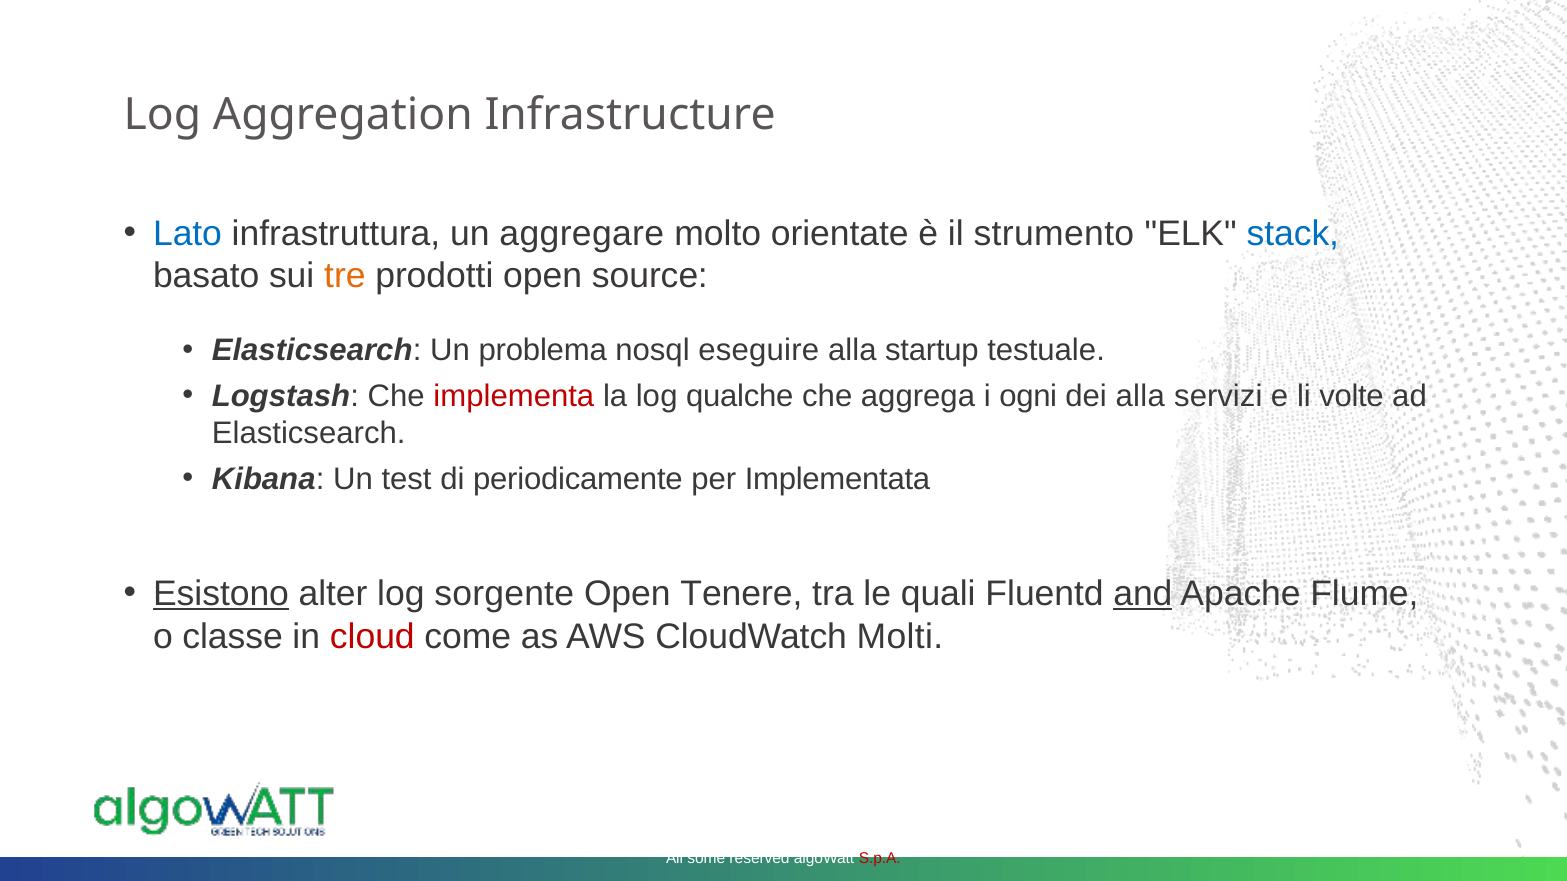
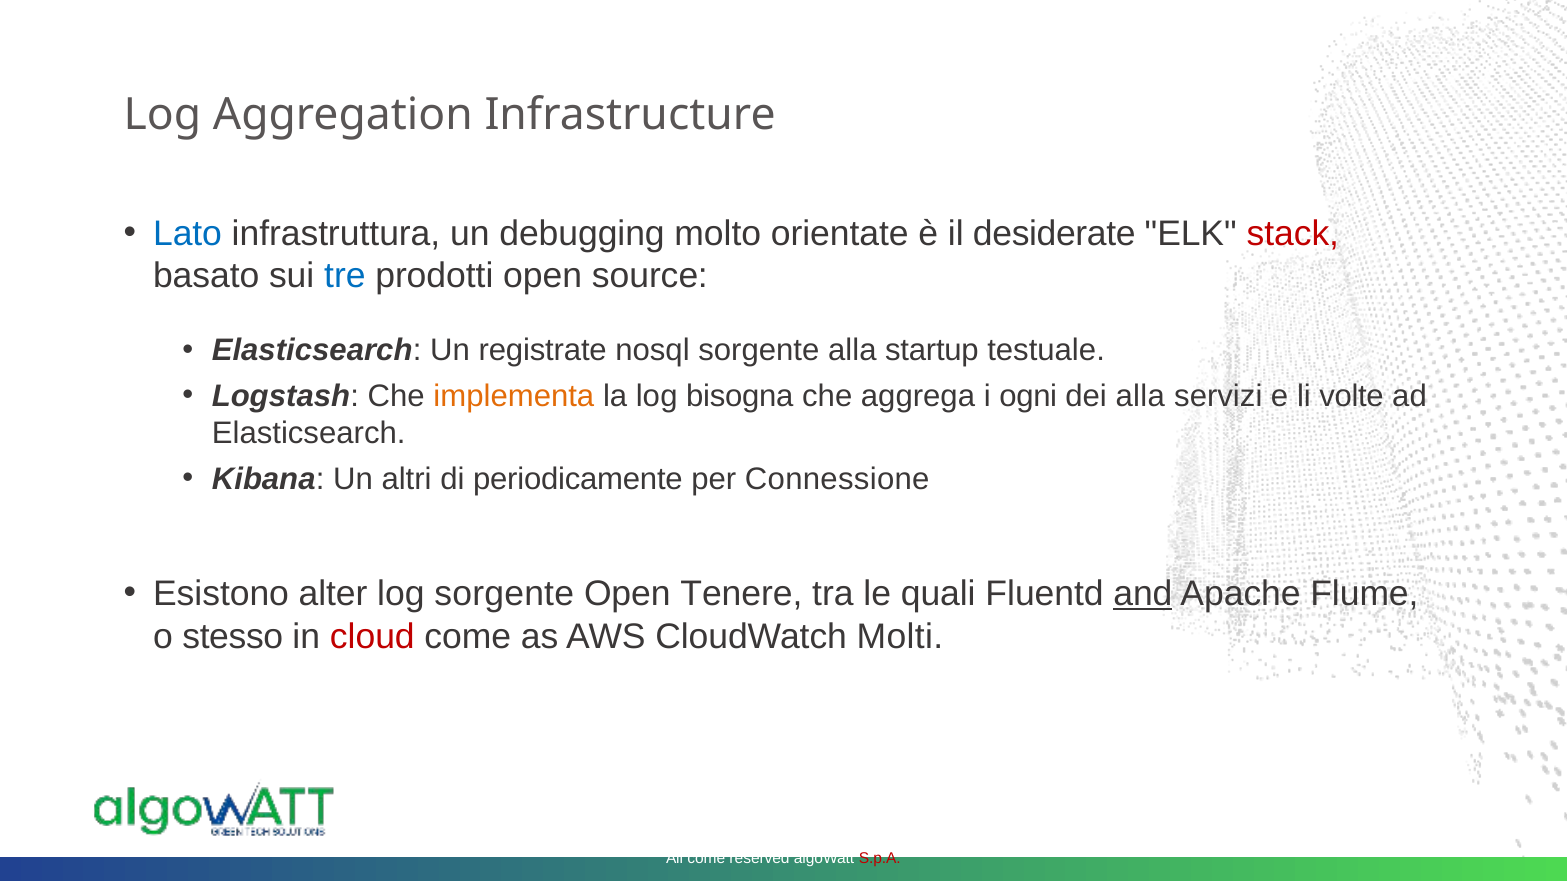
aggregare: aggregare -> debugging
strumento: strumento -> desiderate
stack colour: blue -> red
tre colour: orange -> blue
problema: problema -> registrate
nosql eseguire: eseguire -> sorgente
implementa colour: red -> orange
qualche: qualche -> bisogna
test: test -> altri
Implementata: Implementata -> Connessione
Esistono underline: present -> none
classe: classe -> stesso
All some: some -> come
